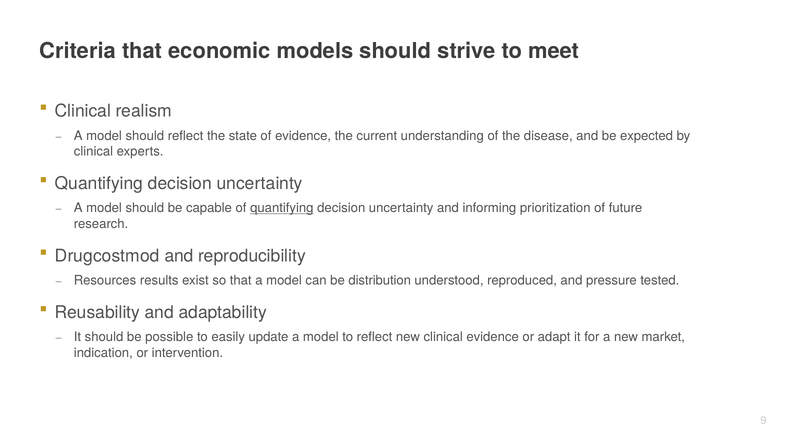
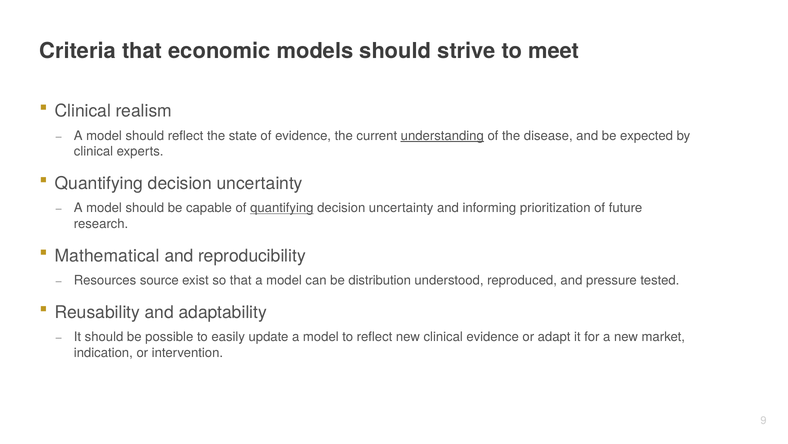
understanding underline: none -> present
Drugcostmod: Drugcostmod -> Mathematical
results: results -> source
